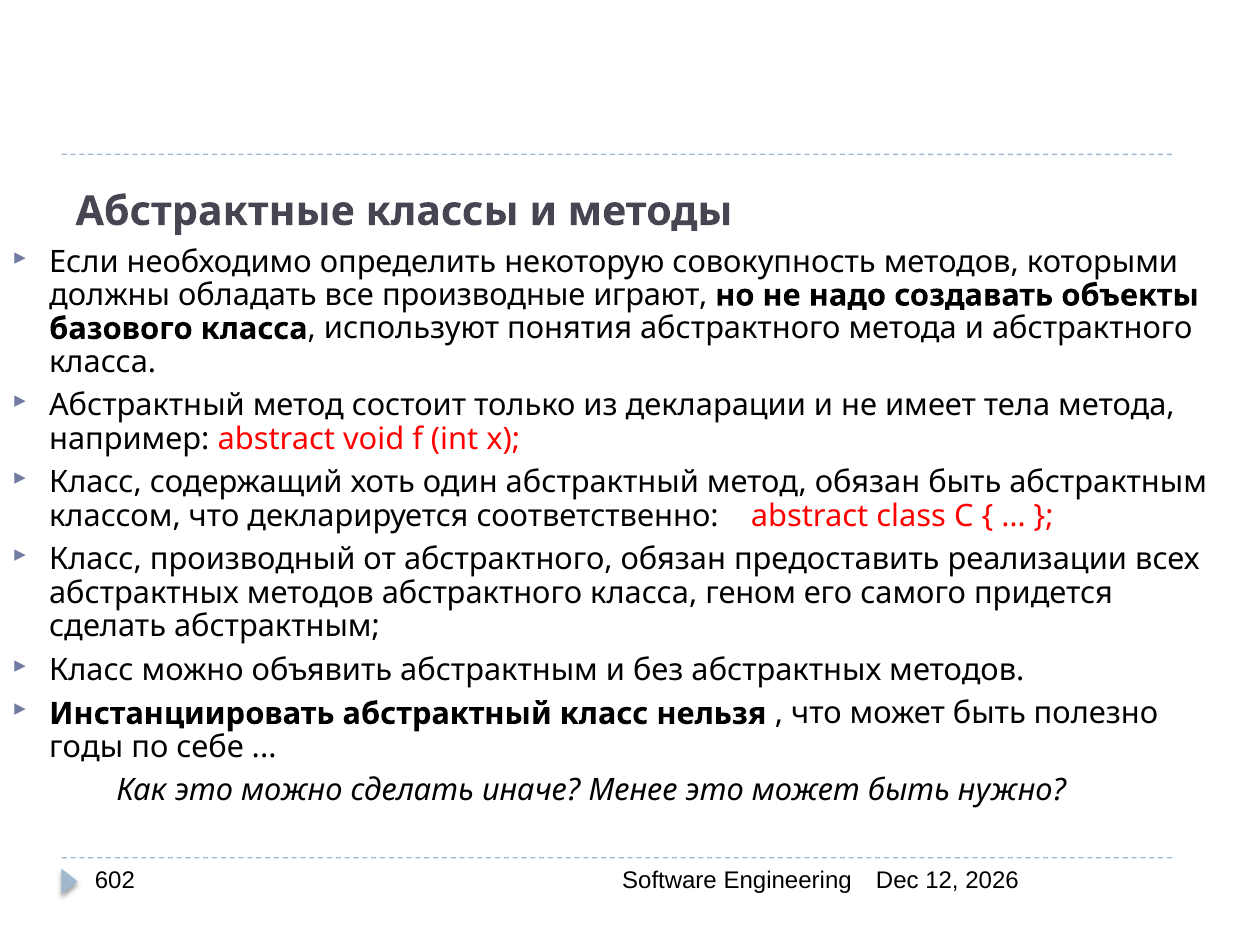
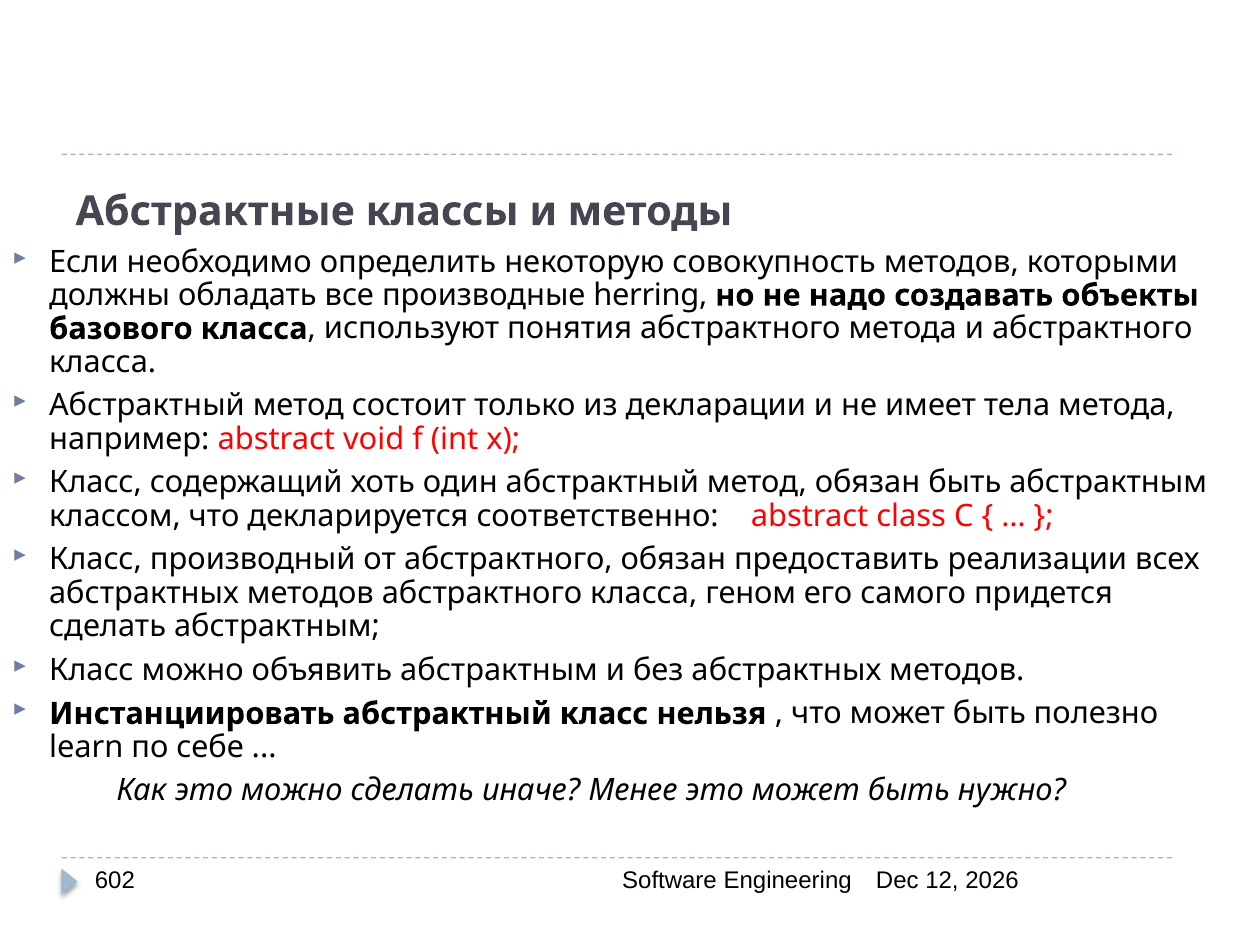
играют: играют -> herring
годы: годы -> learn
